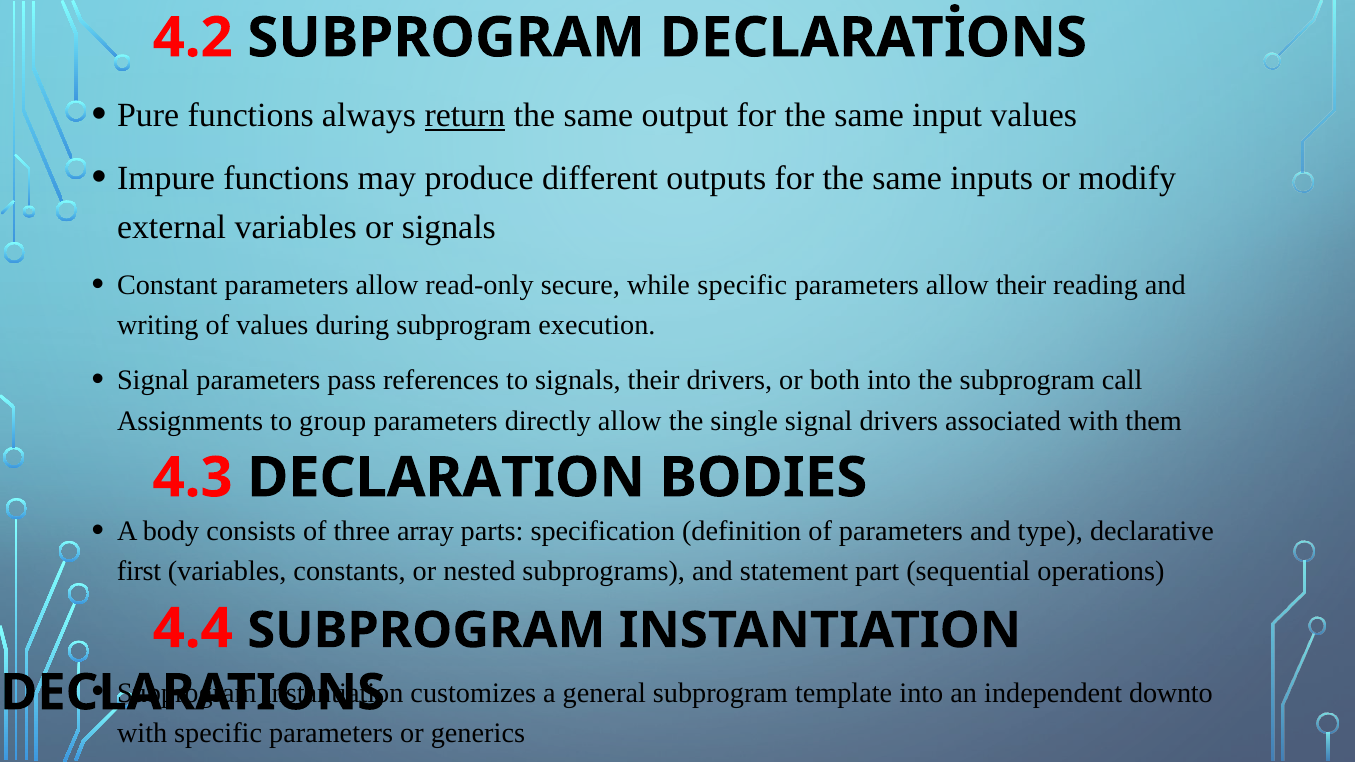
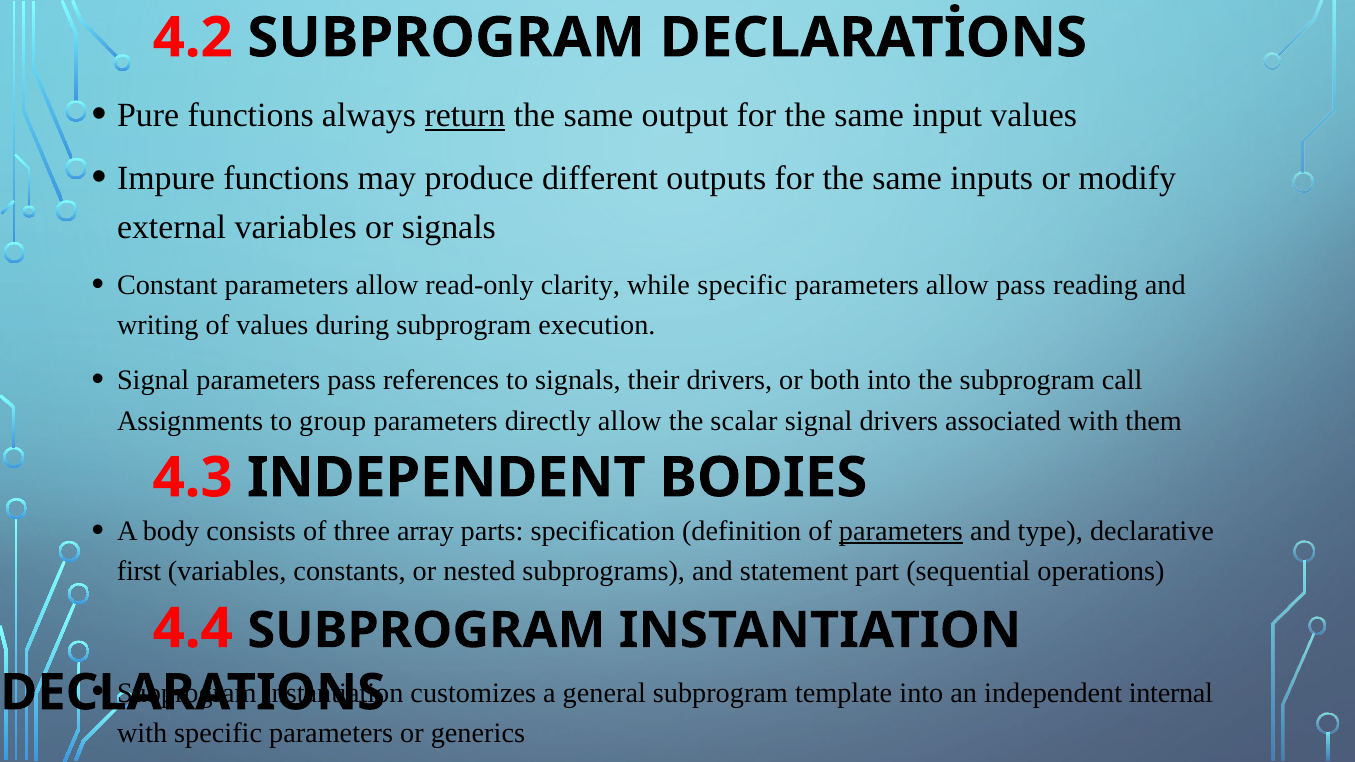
secure: secure -> clarity
allow their: their -> pass
single: single -> scalar
4.3 DECLARATION: DECLARATION -> INDEPENDENT
parameters at (901, 531) underline: none -> present
downto: downto -> internal
